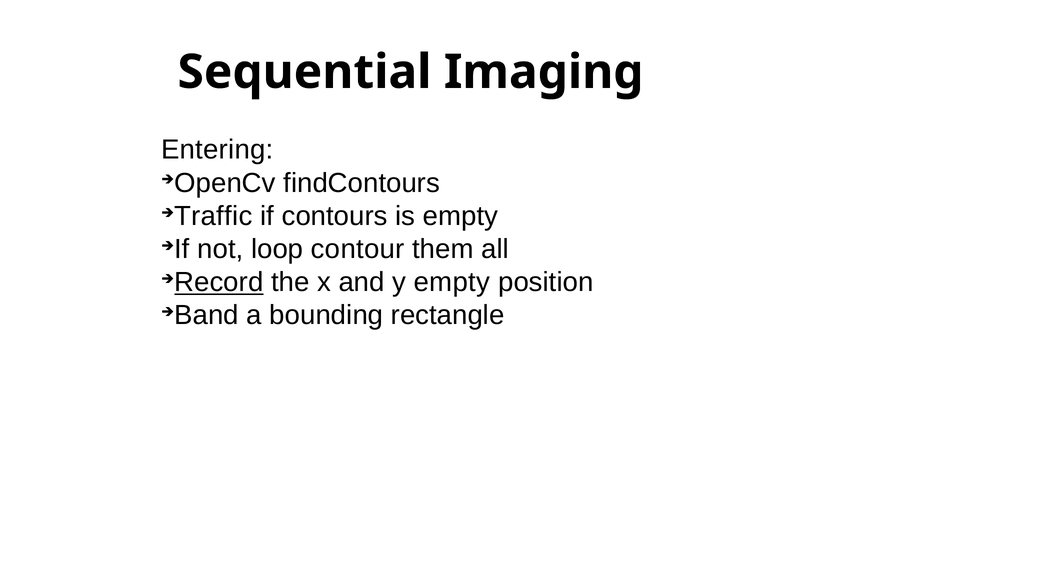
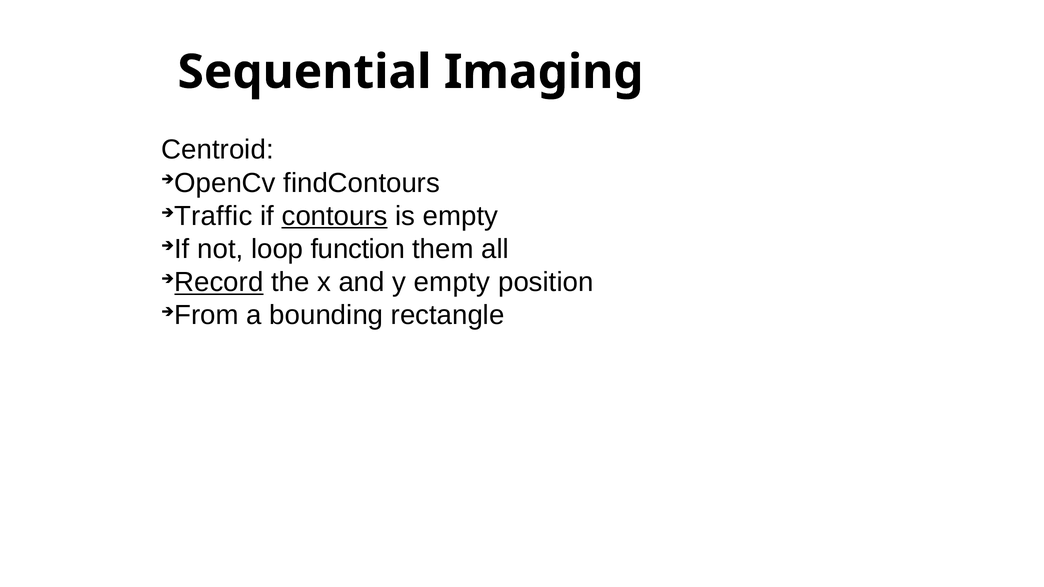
Entering: Entering -> Centroid
contours underline: none -> present
contour: contour -> function
Band: Band -> From
